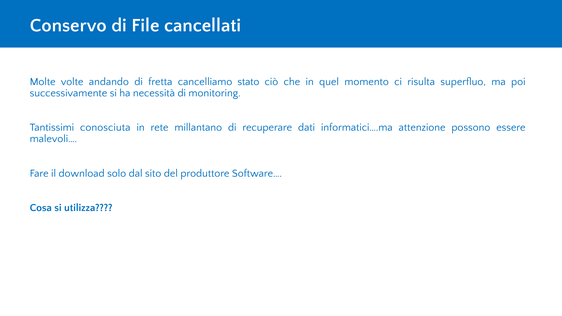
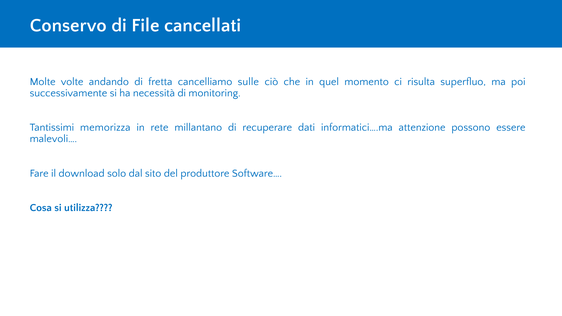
stato: stato -> sulle
conosciuta: conosciuta -> memorizza
